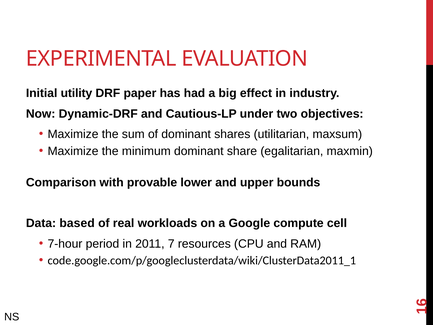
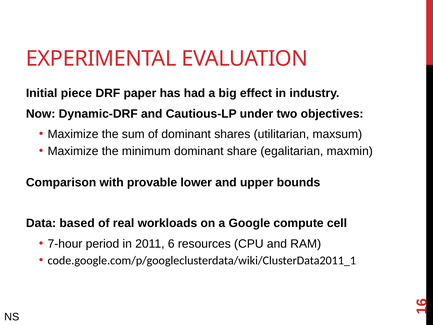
utility: utility -> piece
2011 7: 7 -> 6
